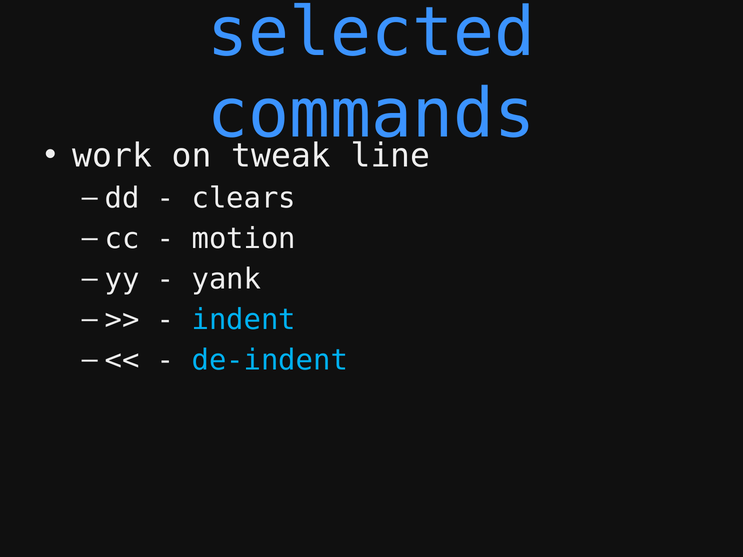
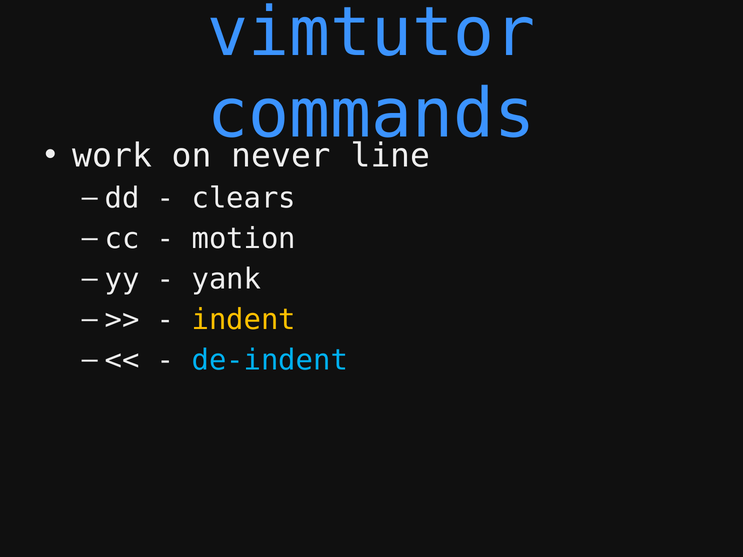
selected: selected -> vimtutor
tweak: tweak -> never
indent colour: light blue -> yellow
